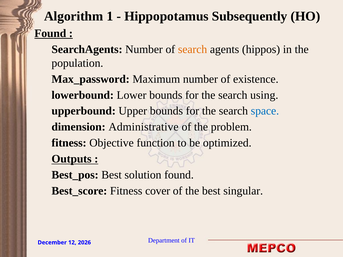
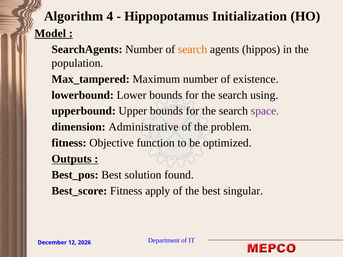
1: 1 -> 4
Subsequently: Subsequently -> Initialization
Found at (50, 33): Found -> Model
Max_password: Max_password -> Max_tampered
space colour: blue -> purple
cover: cover -> apply
